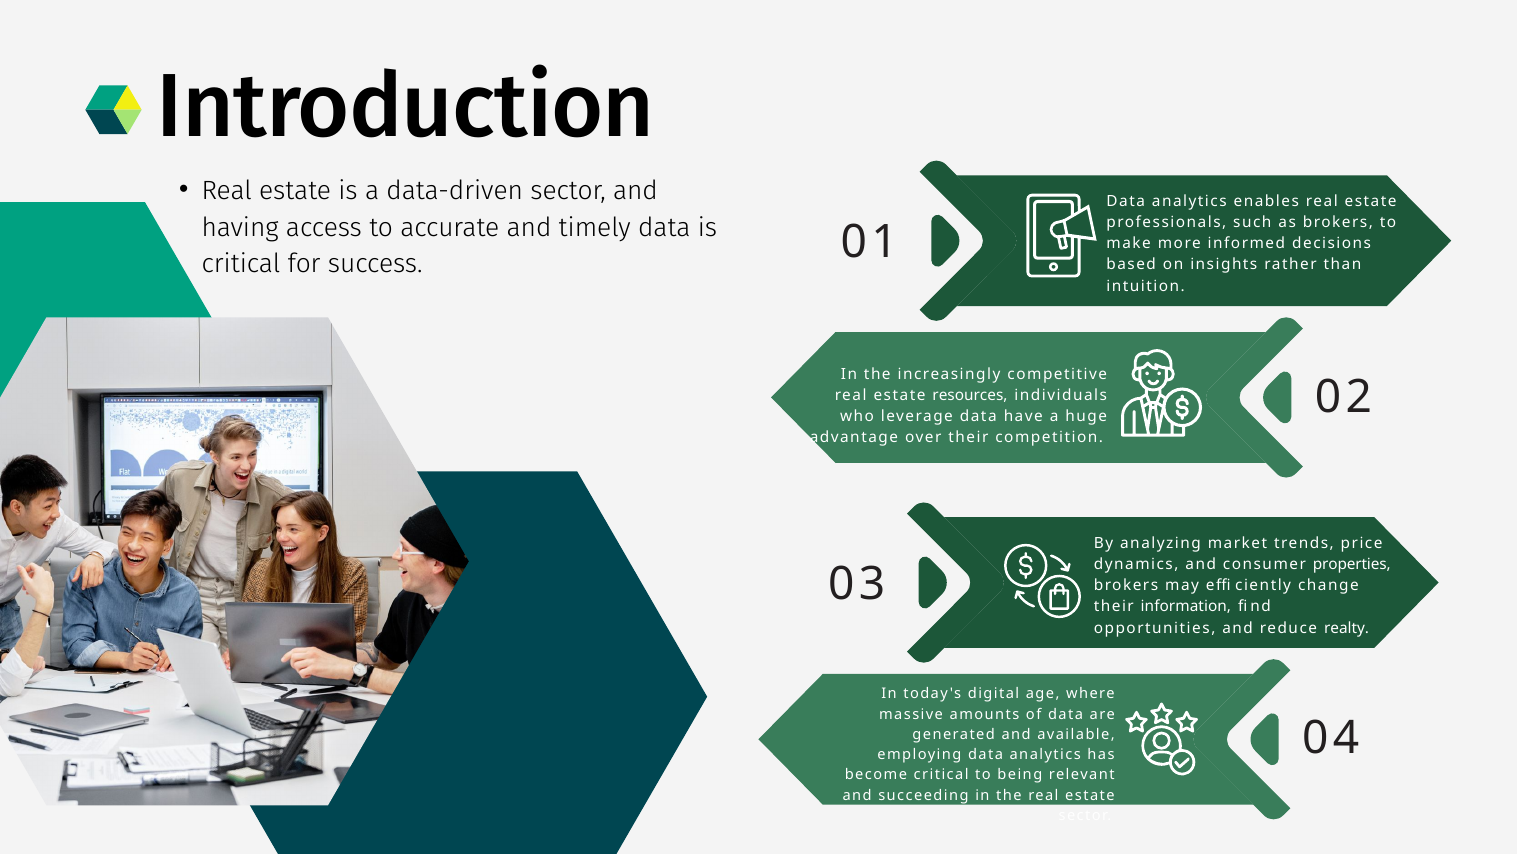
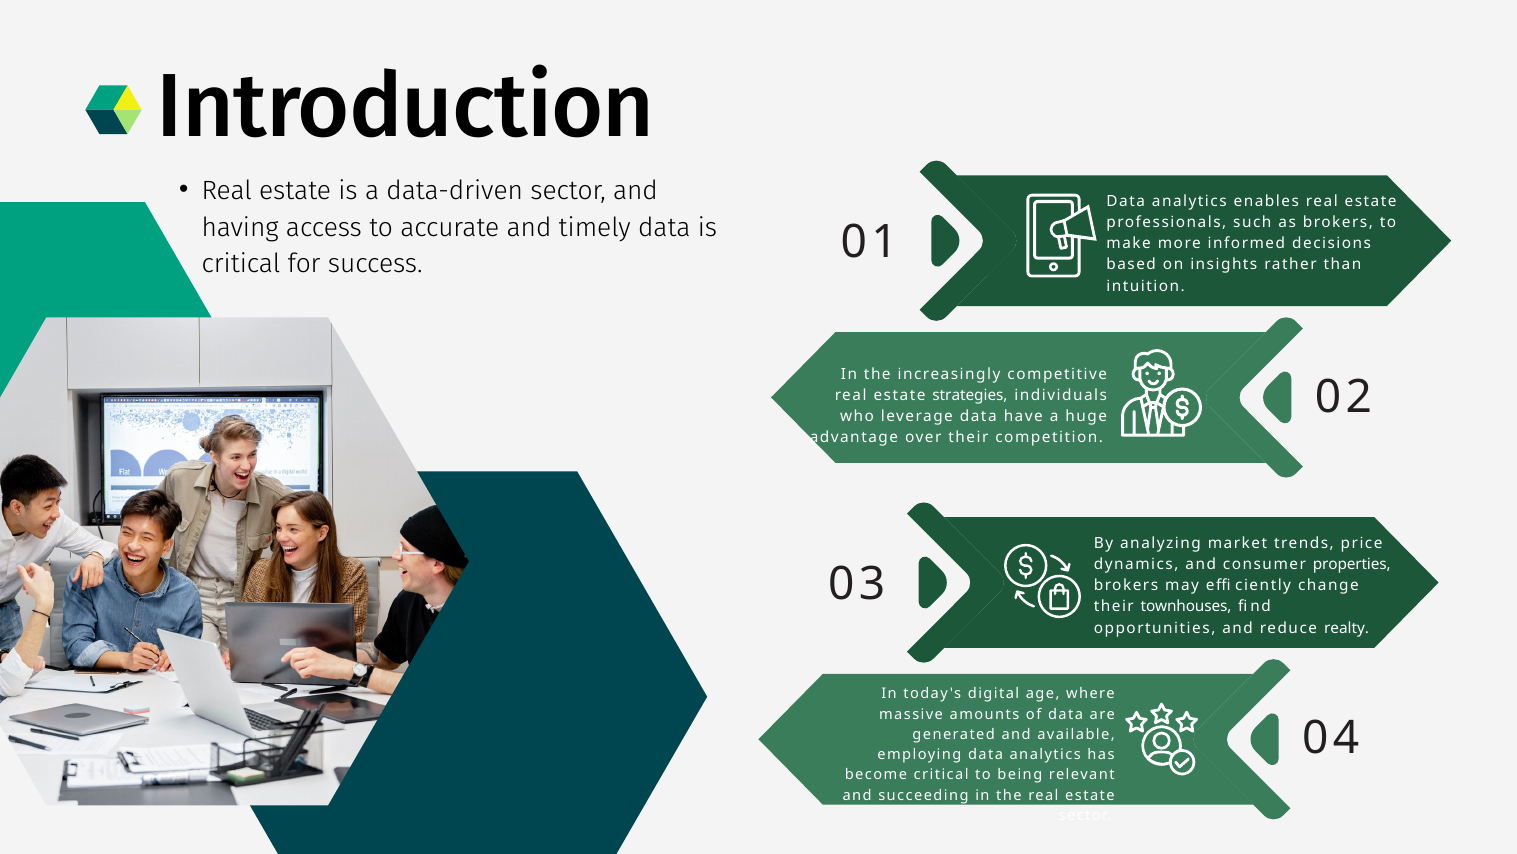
resources: resources -> strategies
information: information -> townhouses
